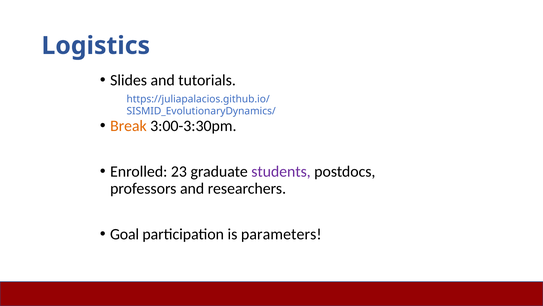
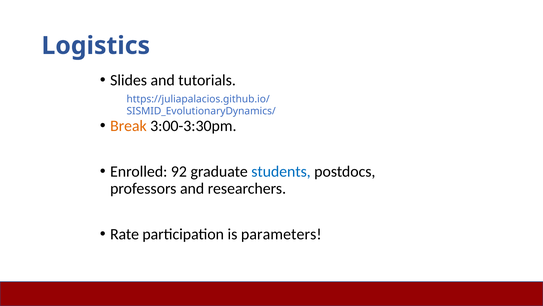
23: 23 -> 92
students colour: purple -> blue
Goal: Goal -> Rate
